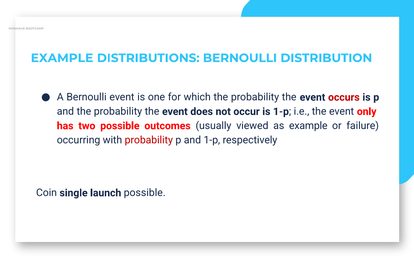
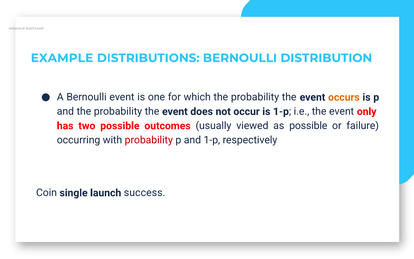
occurs colour: red -> orange
as example: example -> possible
launch possible: possible -> success
